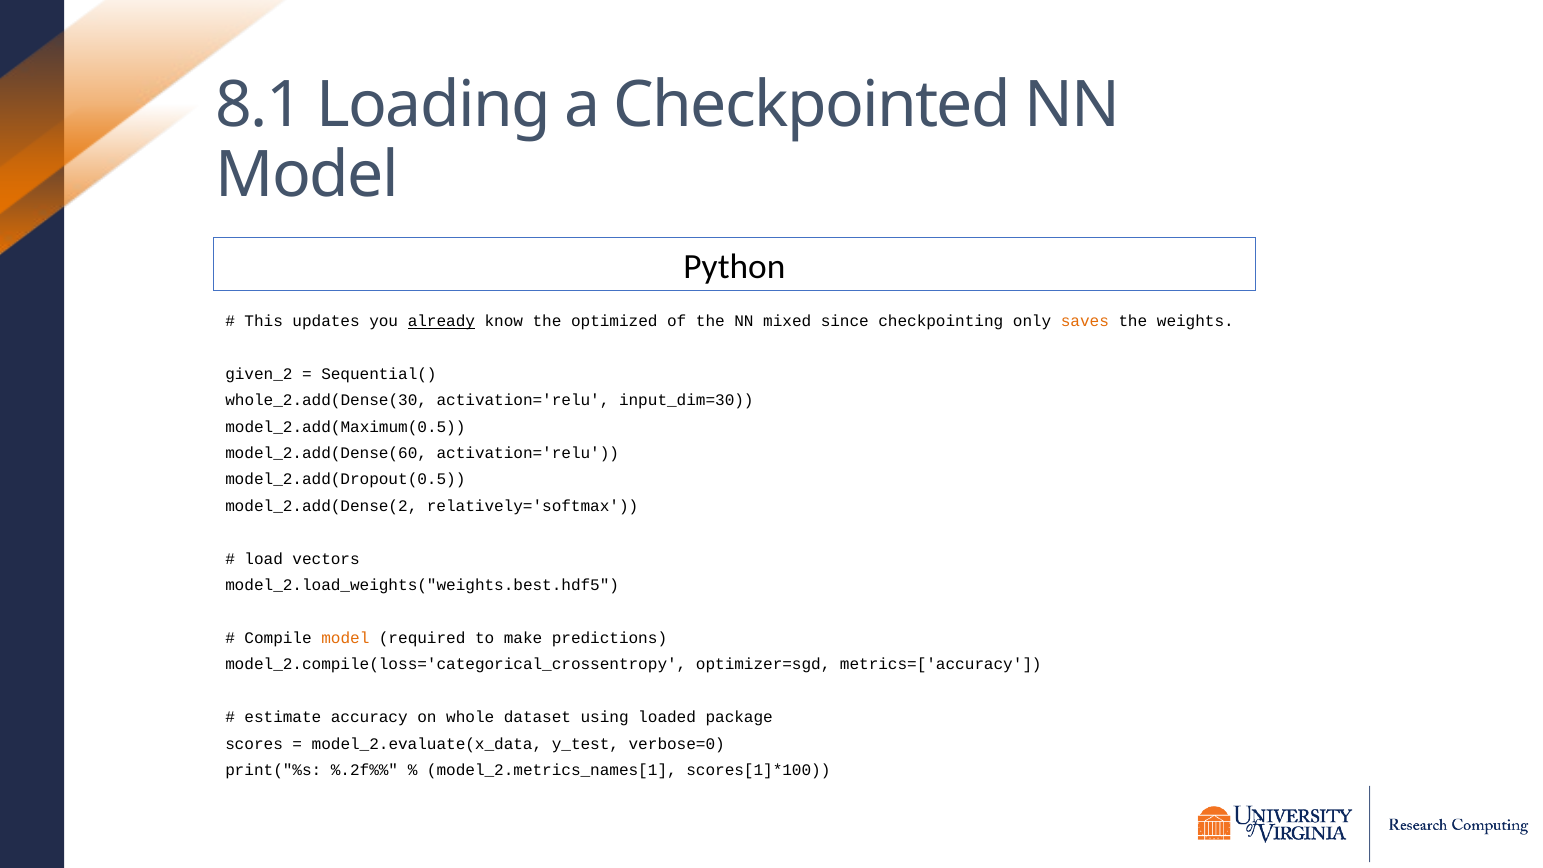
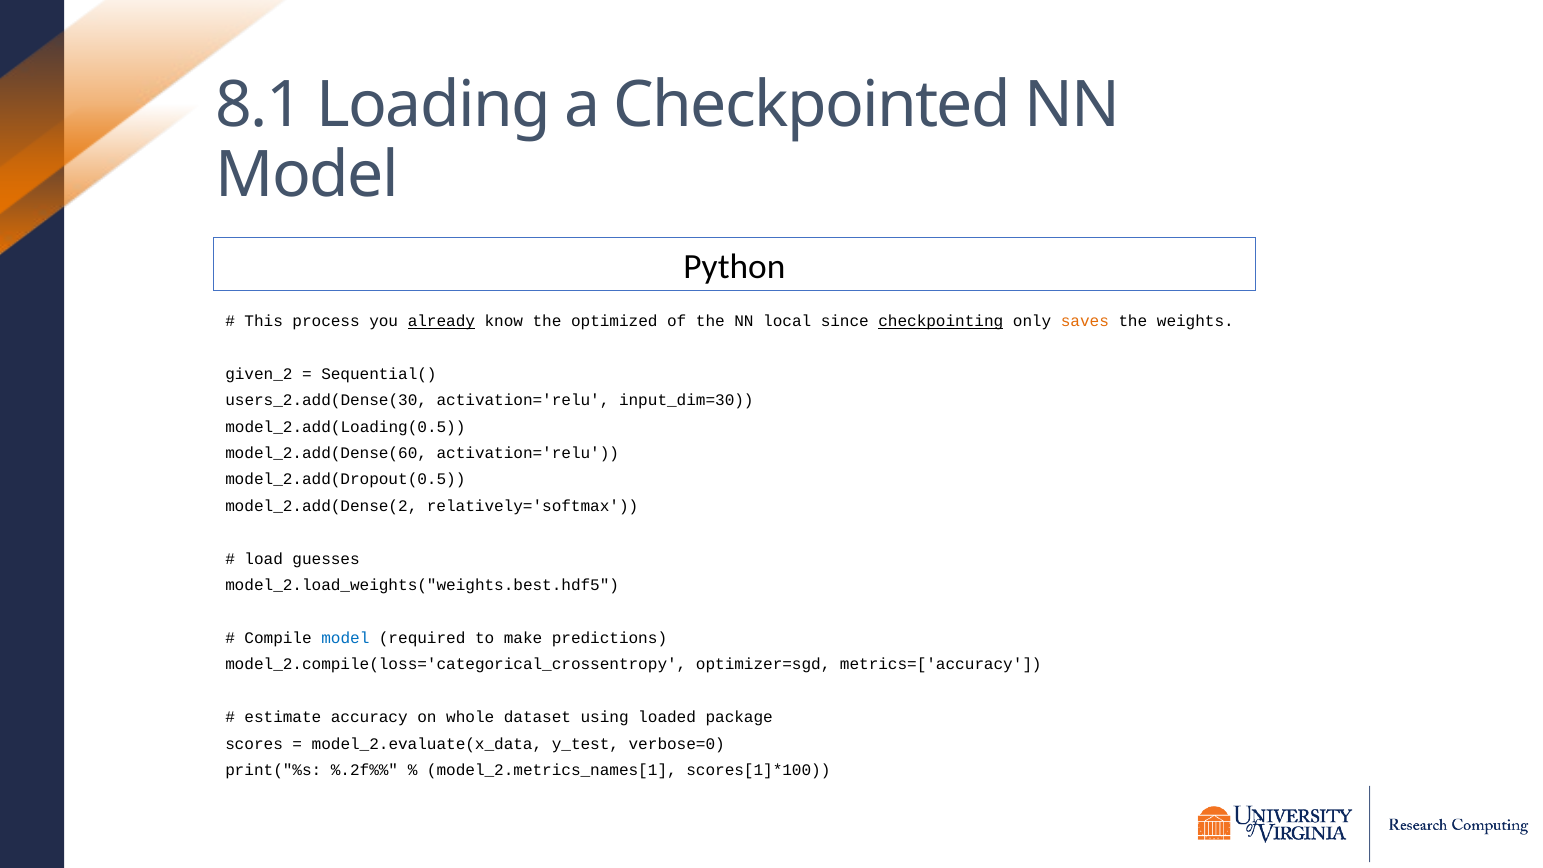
updates: updates -> process
mixed: mixed -> local
checkpointing underline: none -> present
whole_2.add(Dense(30: whole_2.add(Dense(30 -> users_2.add(Dense(30
model_2.add(Maximum(0.5: model_2.add(Maximum(0.5 -> model_2.add(Loading(0.5
vectors: vectors -> guesses
model at (345, 638) colour: orange -> blue
